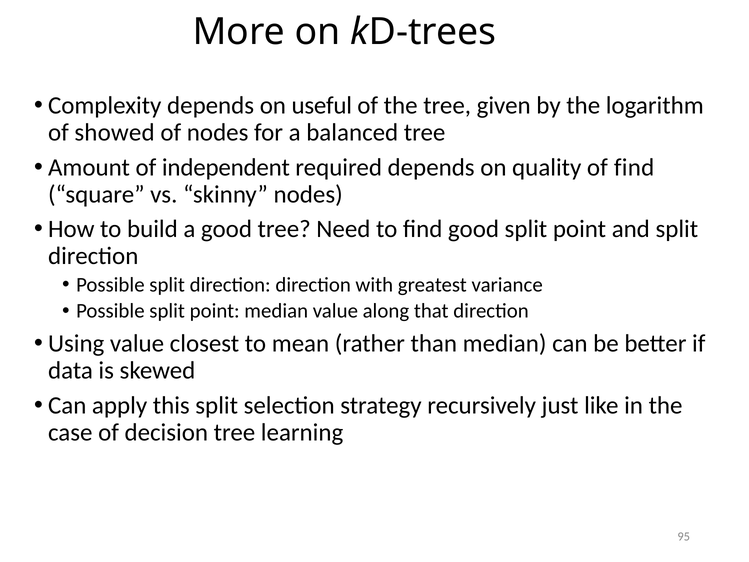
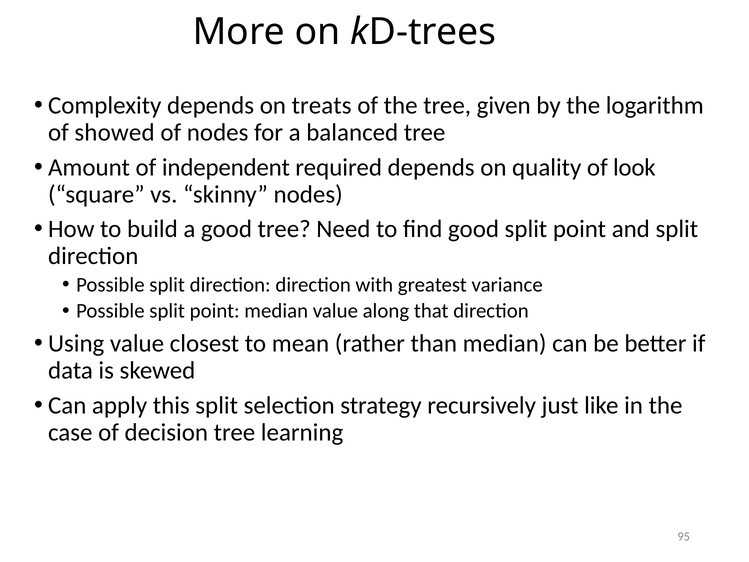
useful: useful -> treats
of find: find -> look
